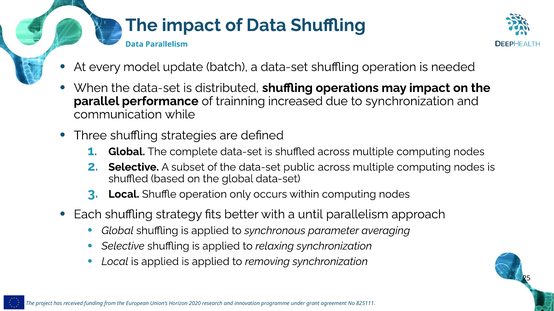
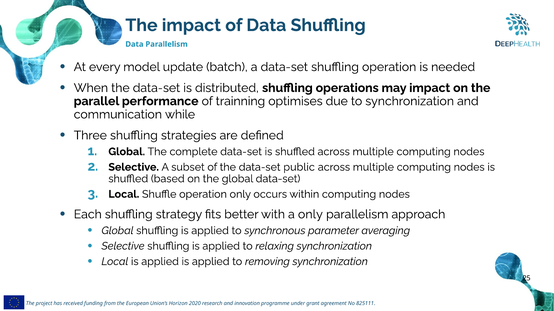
increased: increased -> optimises
a until: until -> only
